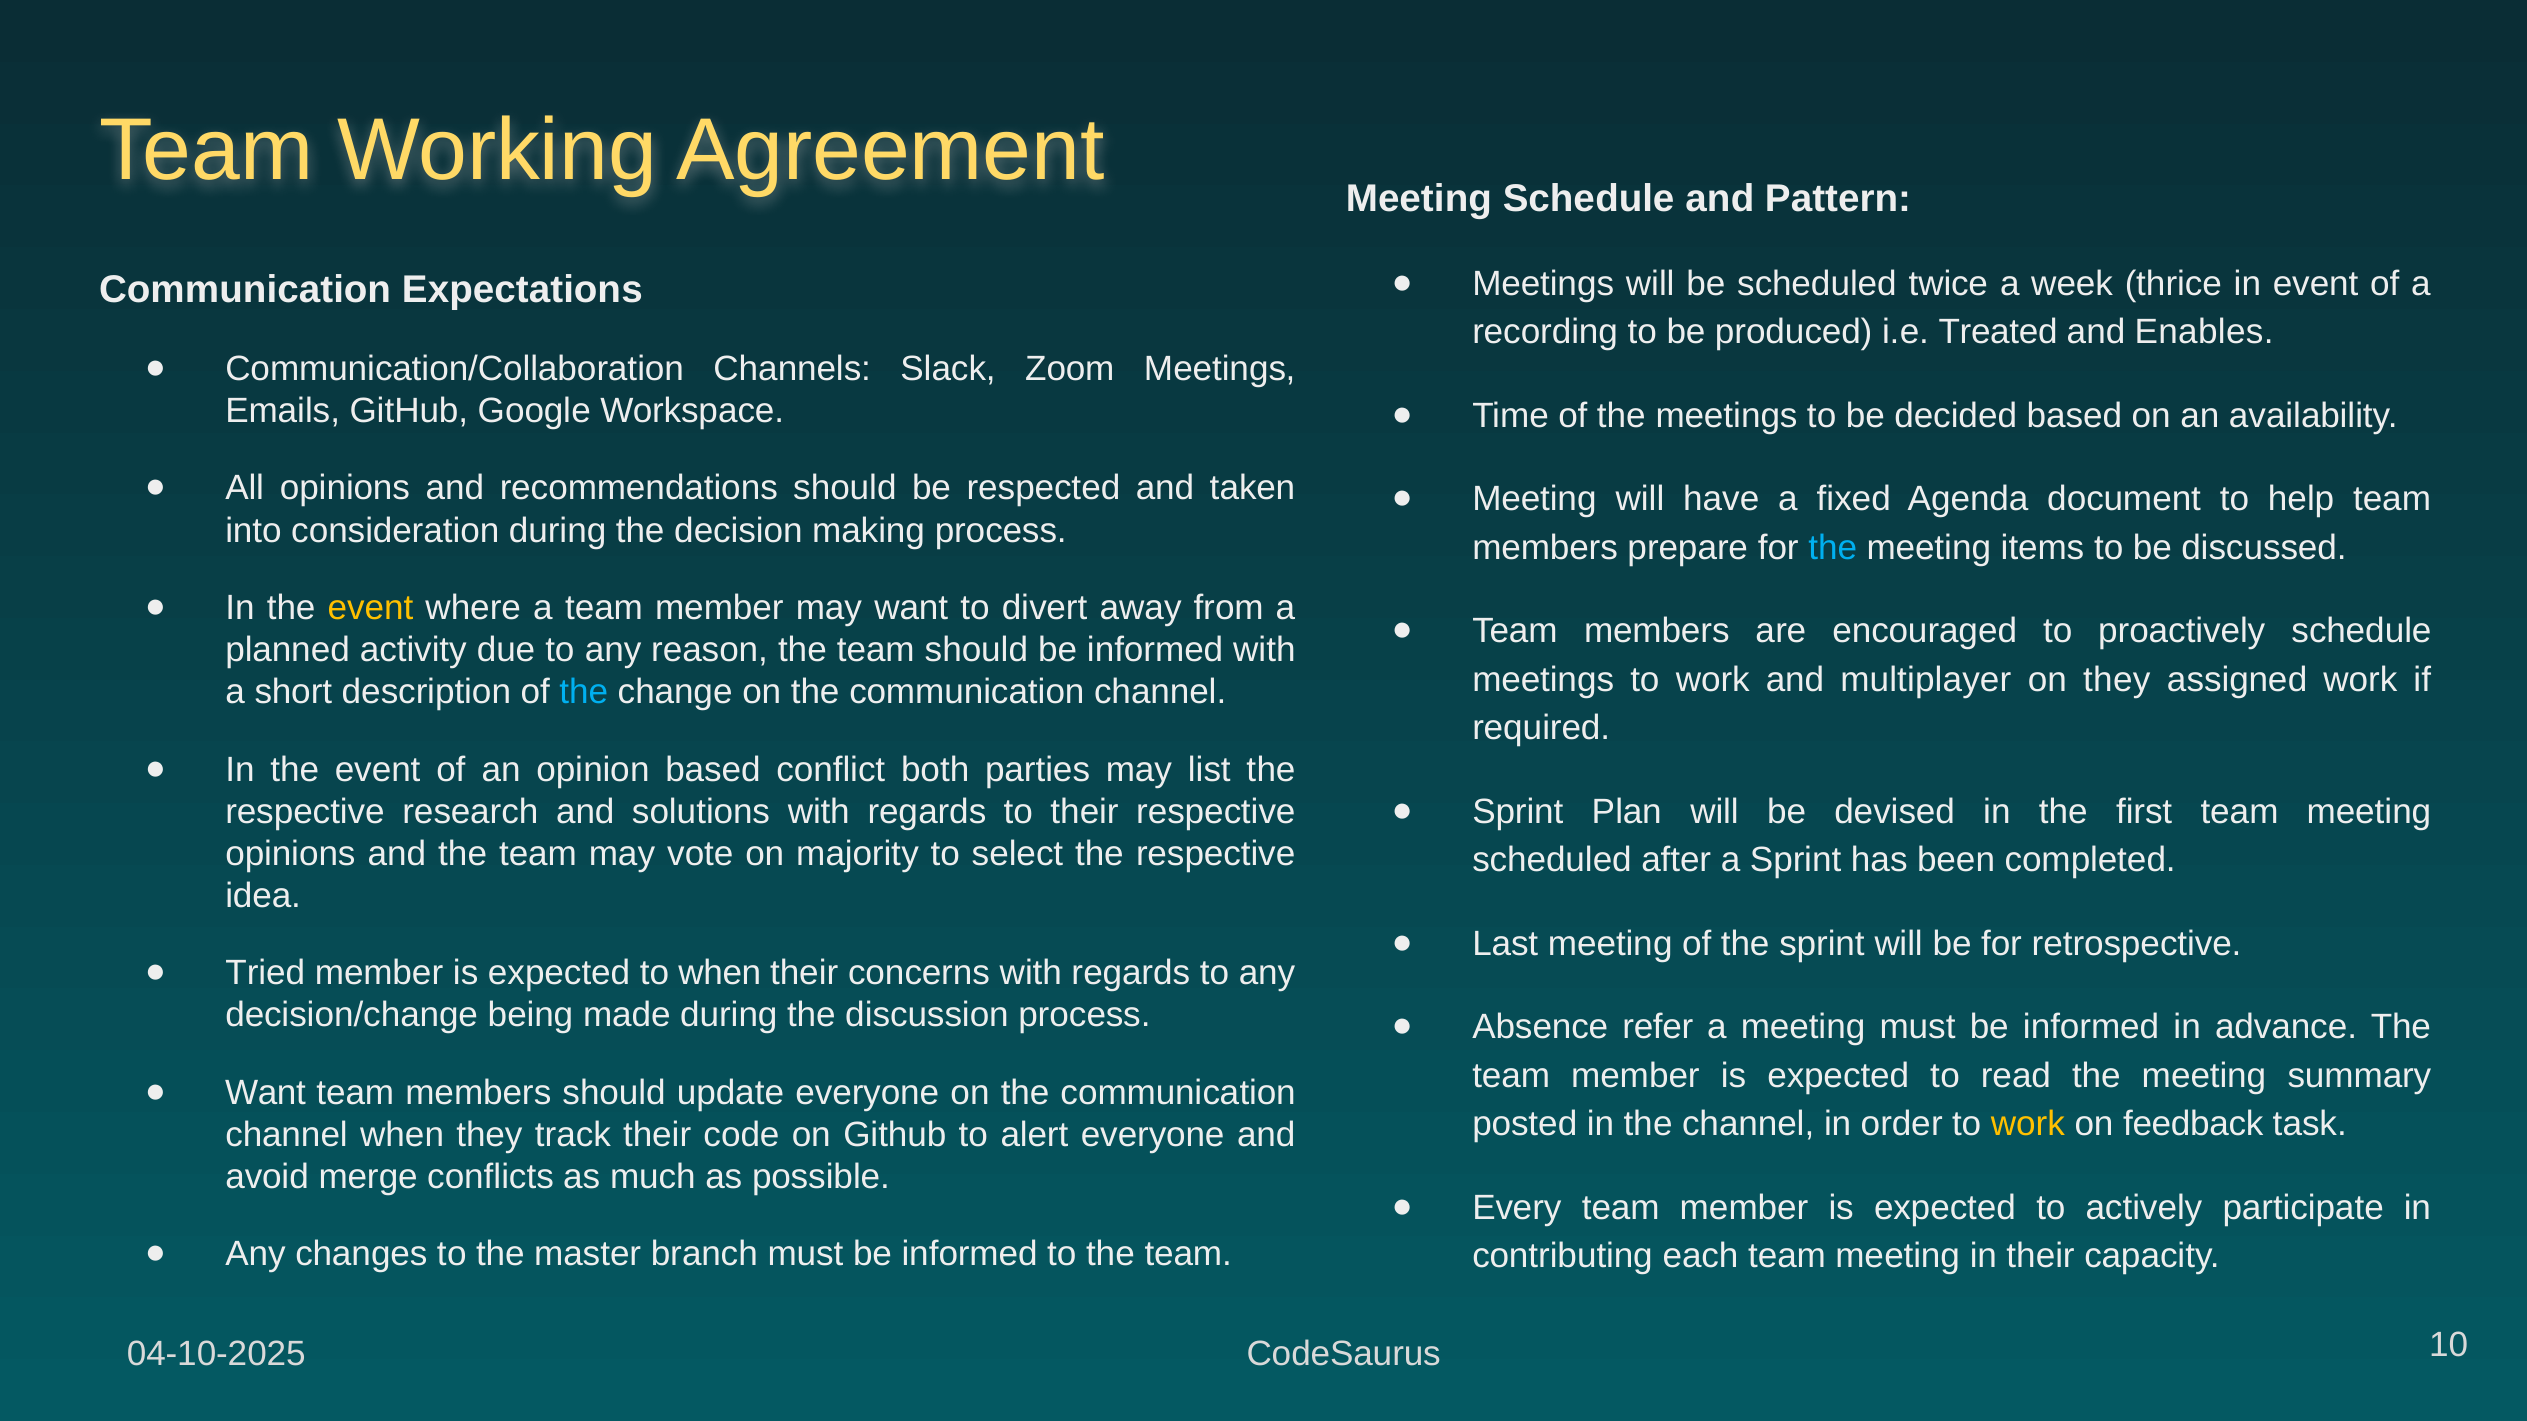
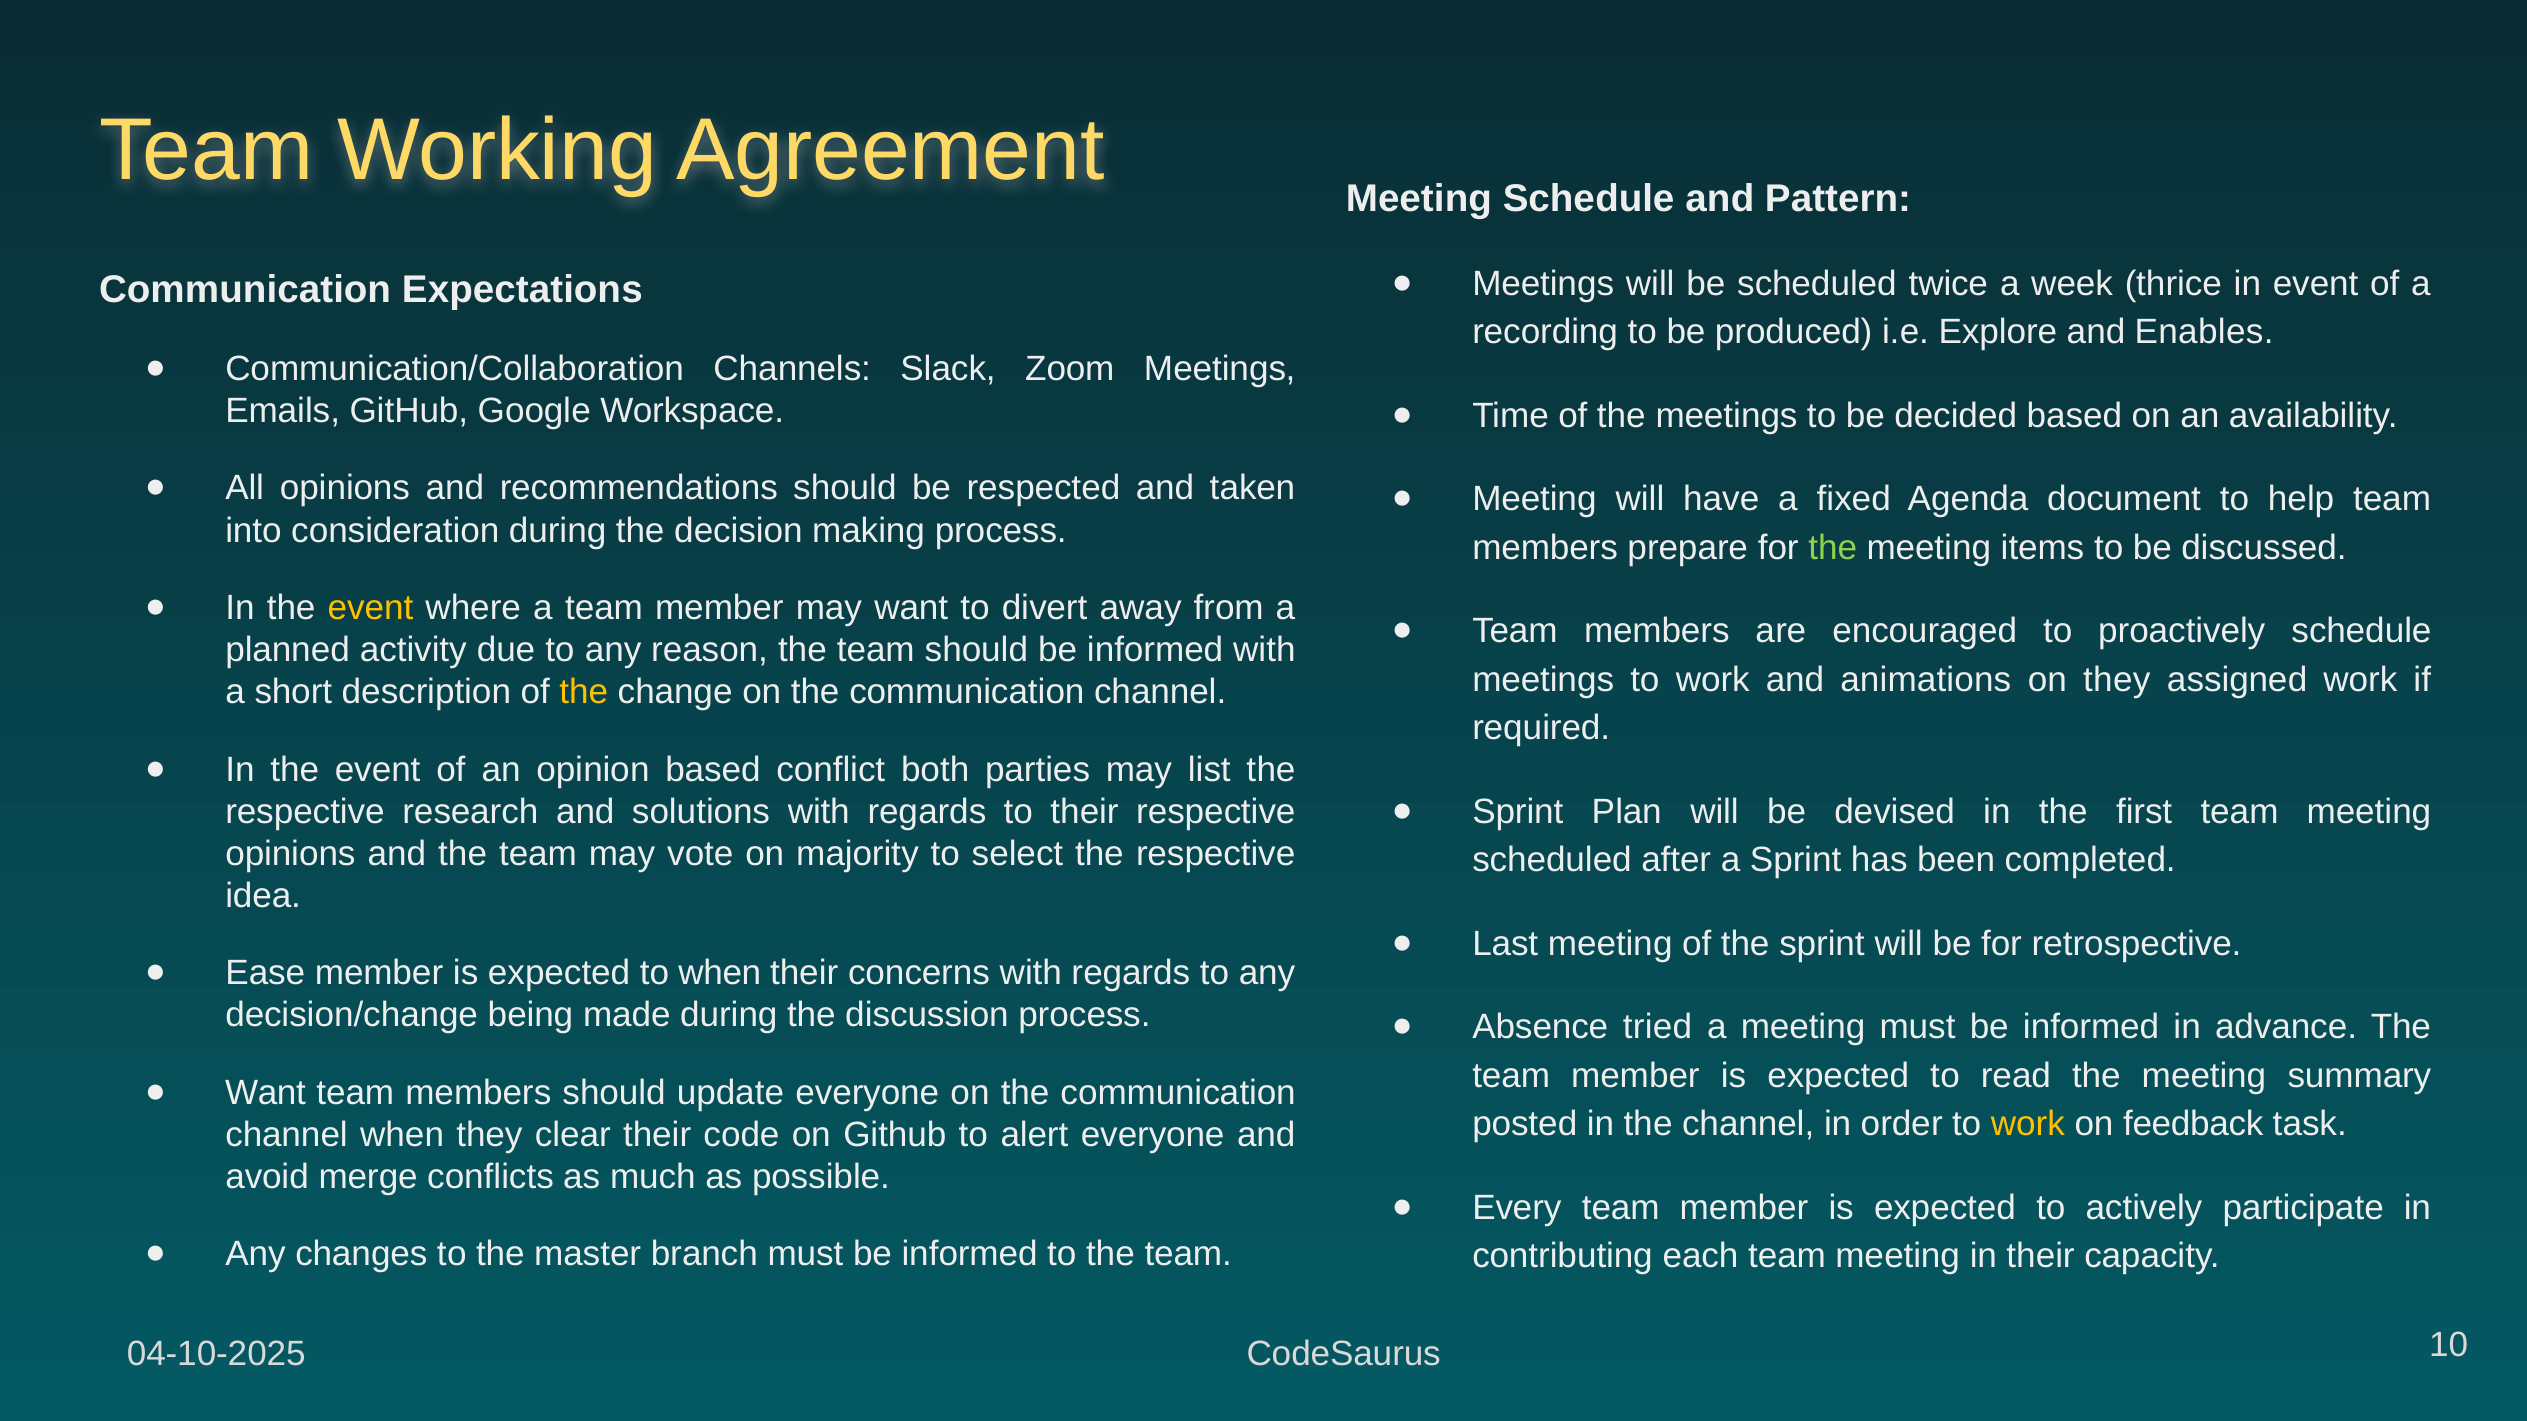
Treated: Treated -> Explore
the at (1833, 548) colour: light blue -> light green
multiplayer: multiplayer -> animations
the at (584, 692) colour: light blue -> yellow
Tried: Tried -> Ease
refer: refer -> tried
track: track -> clear
